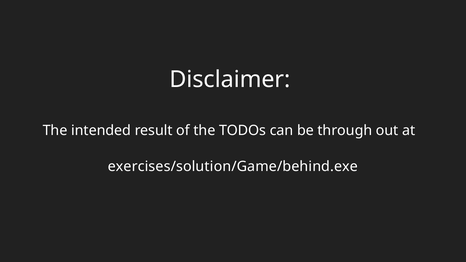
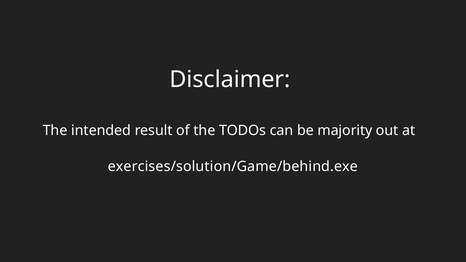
through: through -> majority
